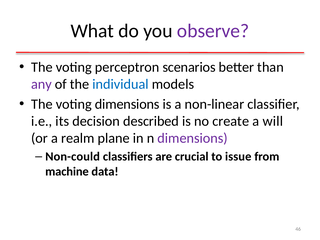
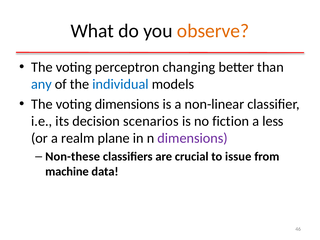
observe colour: purple -> orange
scenarios: scenarios -> changing
any colour: purple -> blue
described: described -> scenarios
create: create -> fiction
will: will -> less
Non-could: Non-could -> Non-these
